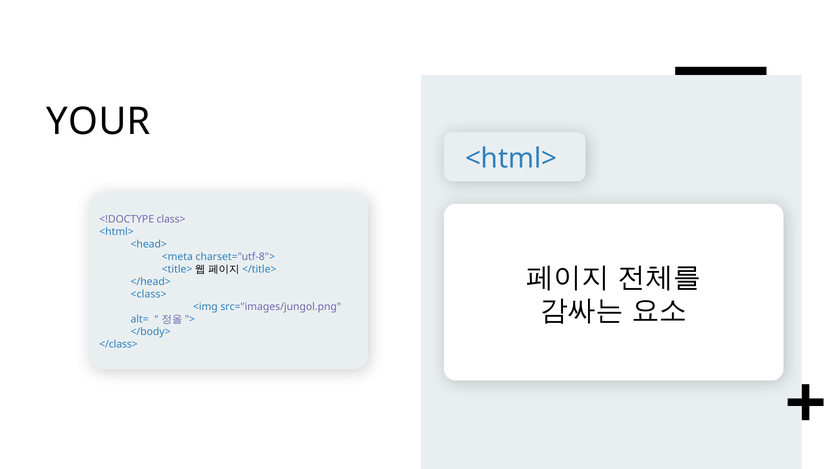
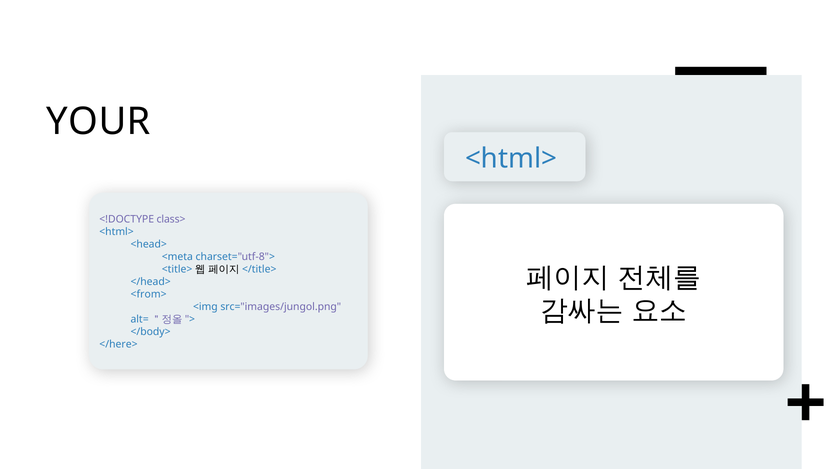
<class>: <class> -> <from>
</class>: </class> -> </here>
